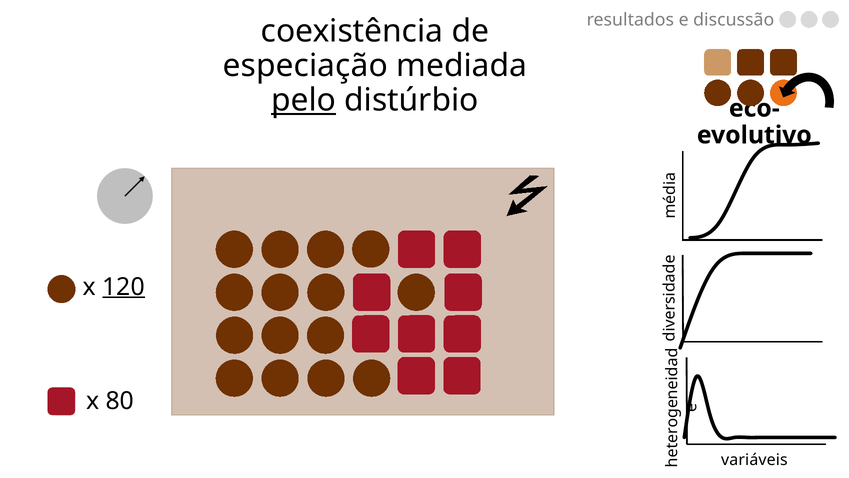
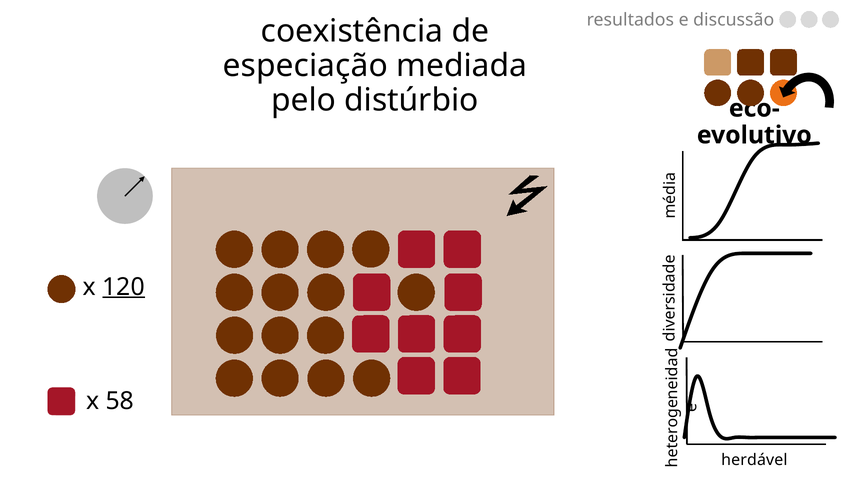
pelo underline: present -> none
80: 80 -> 58
variáveis: variáveis -> herdável
